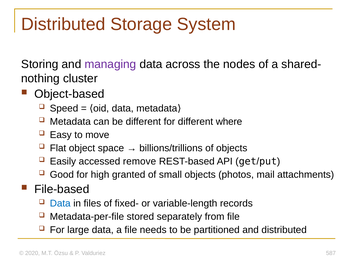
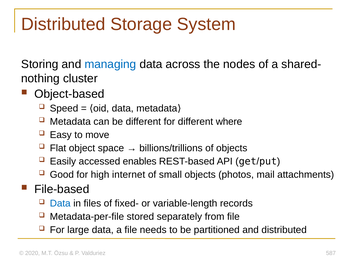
managing colour: purple -> blue
remove: remove -> enables
granted: granted -> internet
